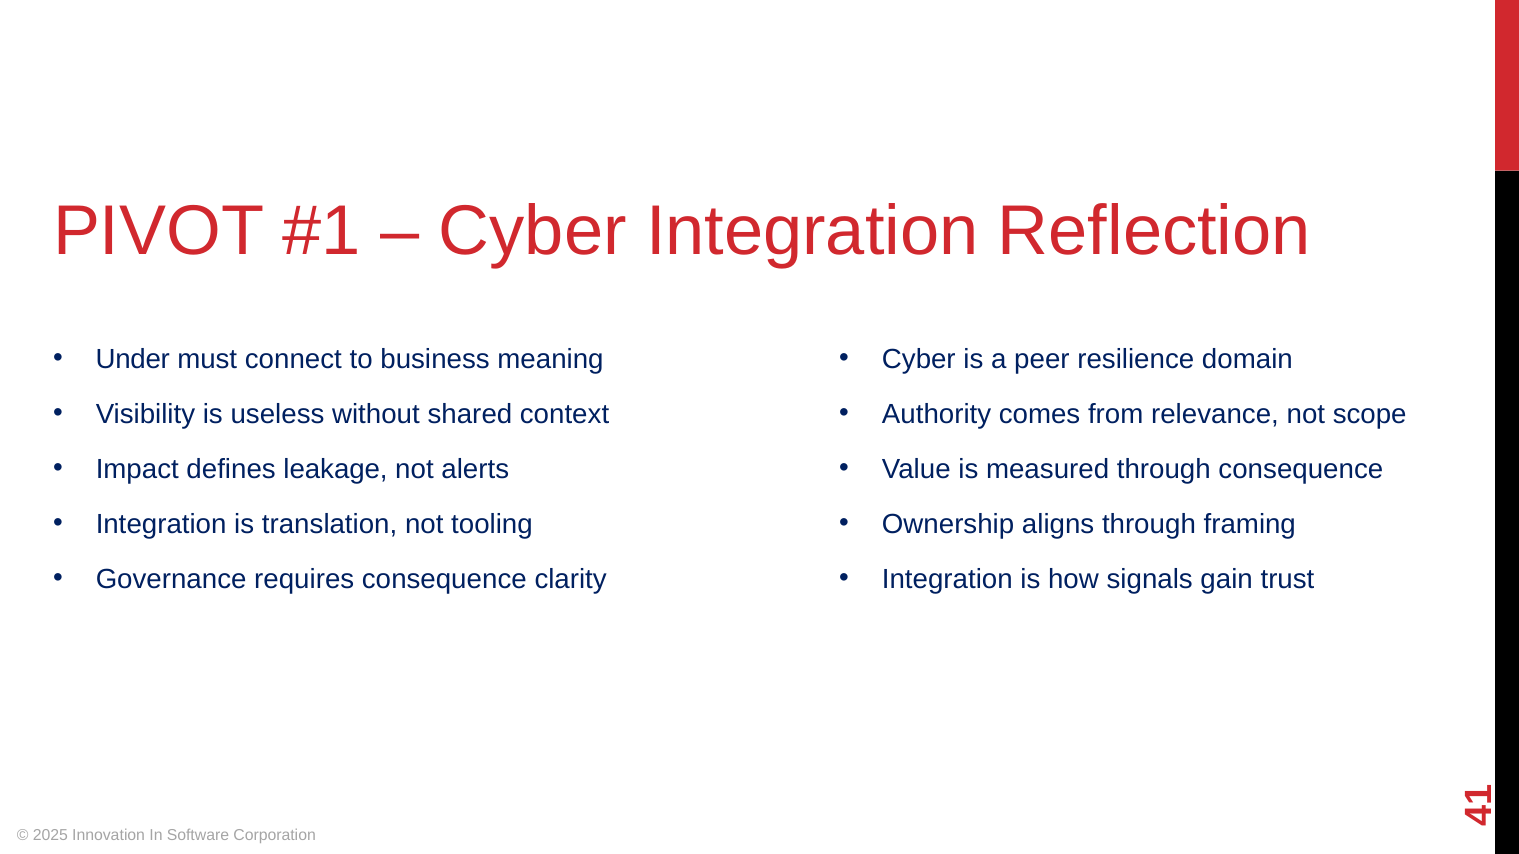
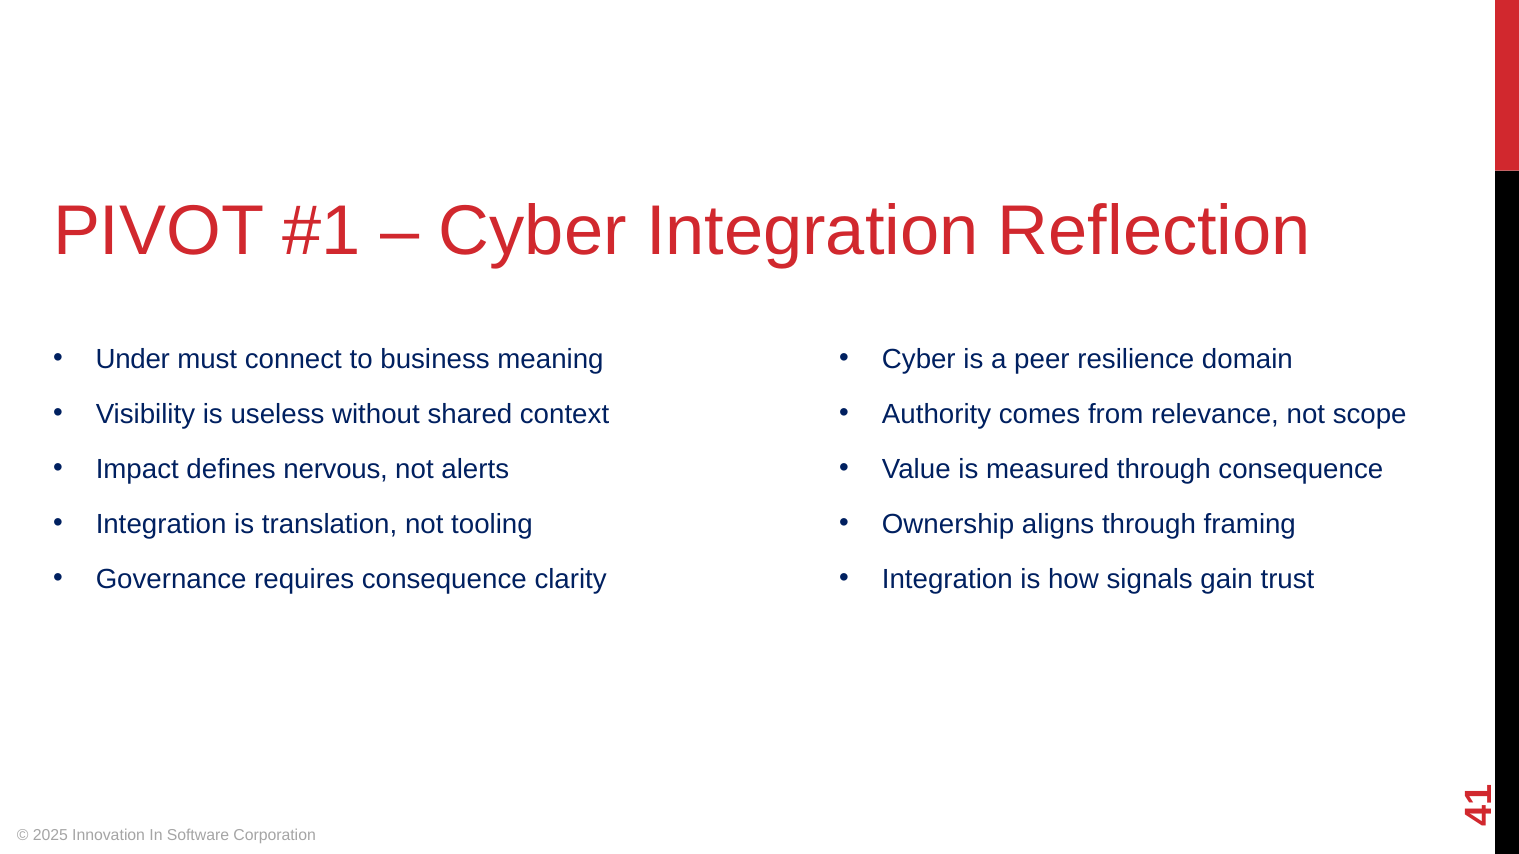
leakage: leakage -> nervous
